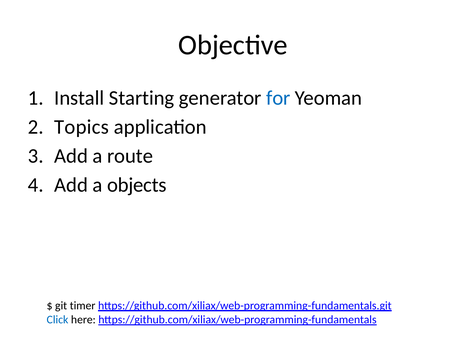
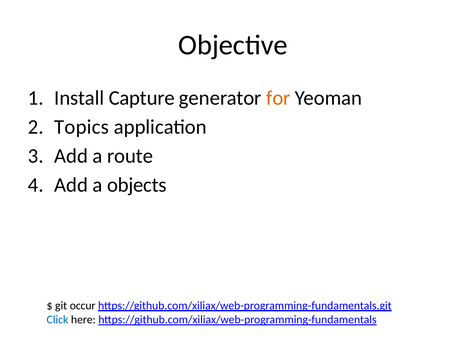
Starting: Starting -> Capture
for colour: blue -> orange
timer: timer -> occur
